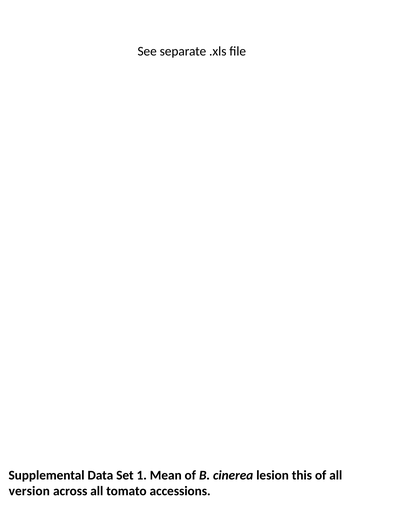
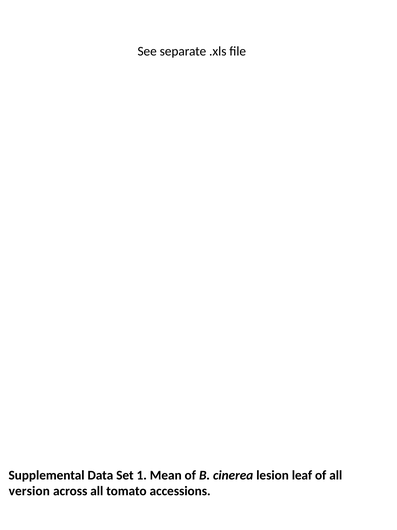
this: this -> leaf
